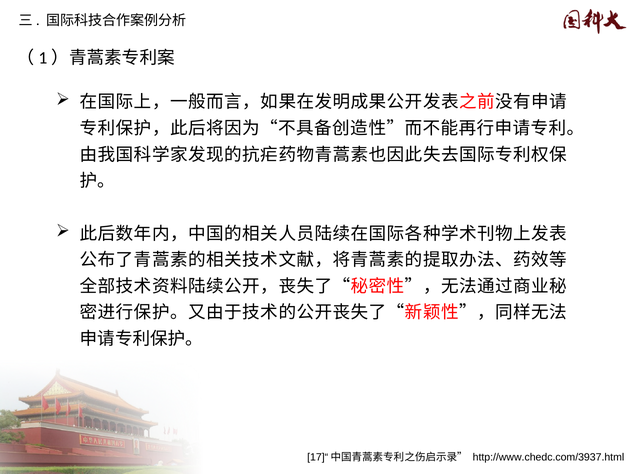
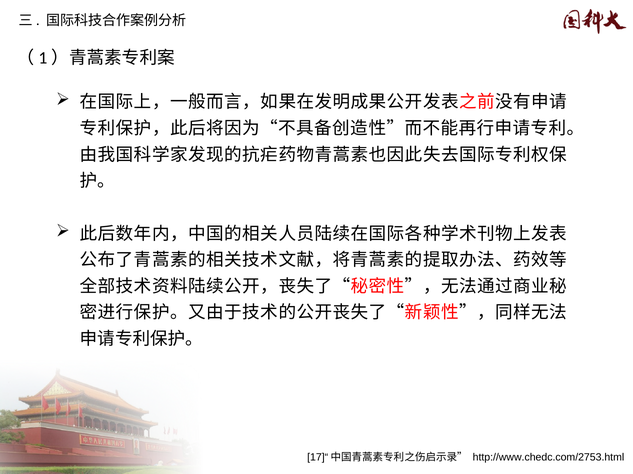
http://www.chedc.com/3937.html: http://www.chedc.com/3937.html -> http://www.chedc.com/2753.html
